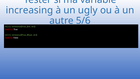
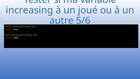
ugly: ugly -> joué
